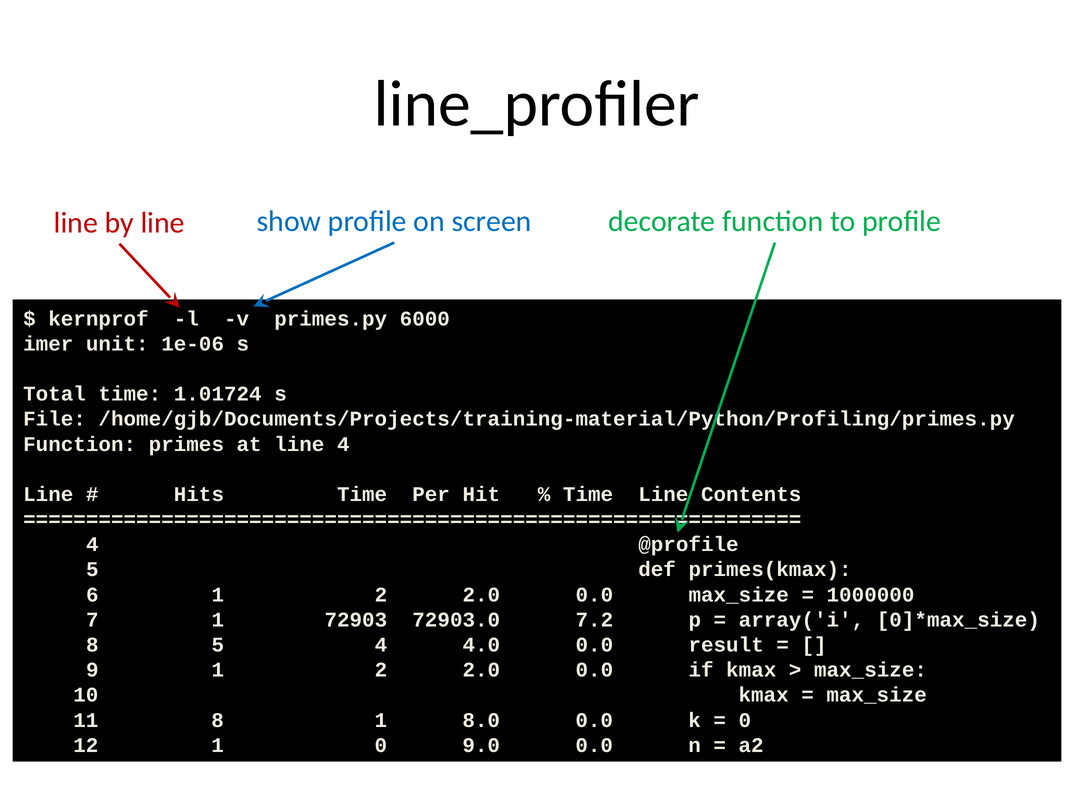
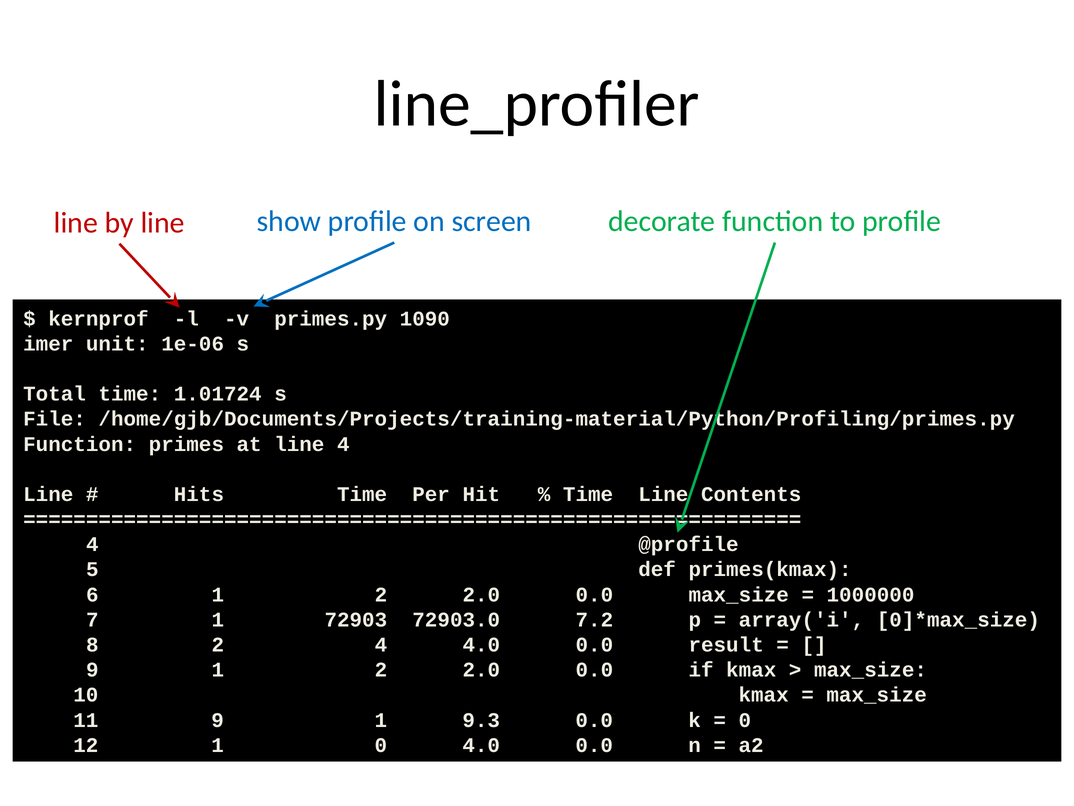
6000: 6000 -> 1090
8 5: 5 -> 2
11 8: 8 -> 9
8.0: 8.0 -> 9.3
0 9.0: 9.0 -> 4.0
